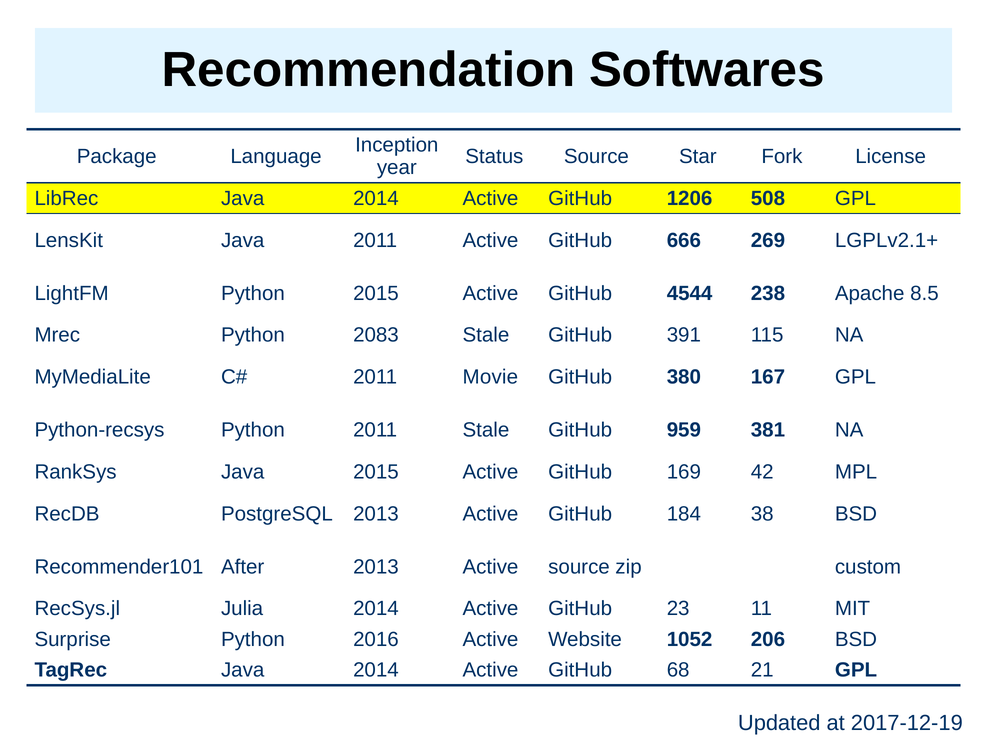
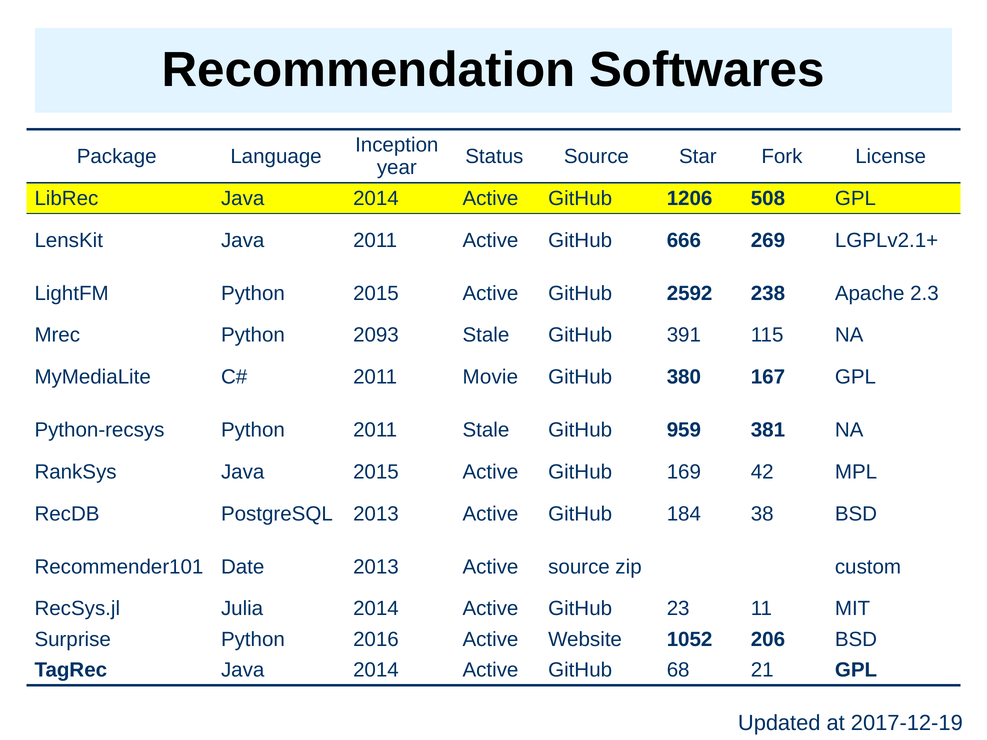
4544: 4544 -> 2592
8.5: 8.5 -> 2.3
2083: 2083 -> 2093
After: After -> Date
